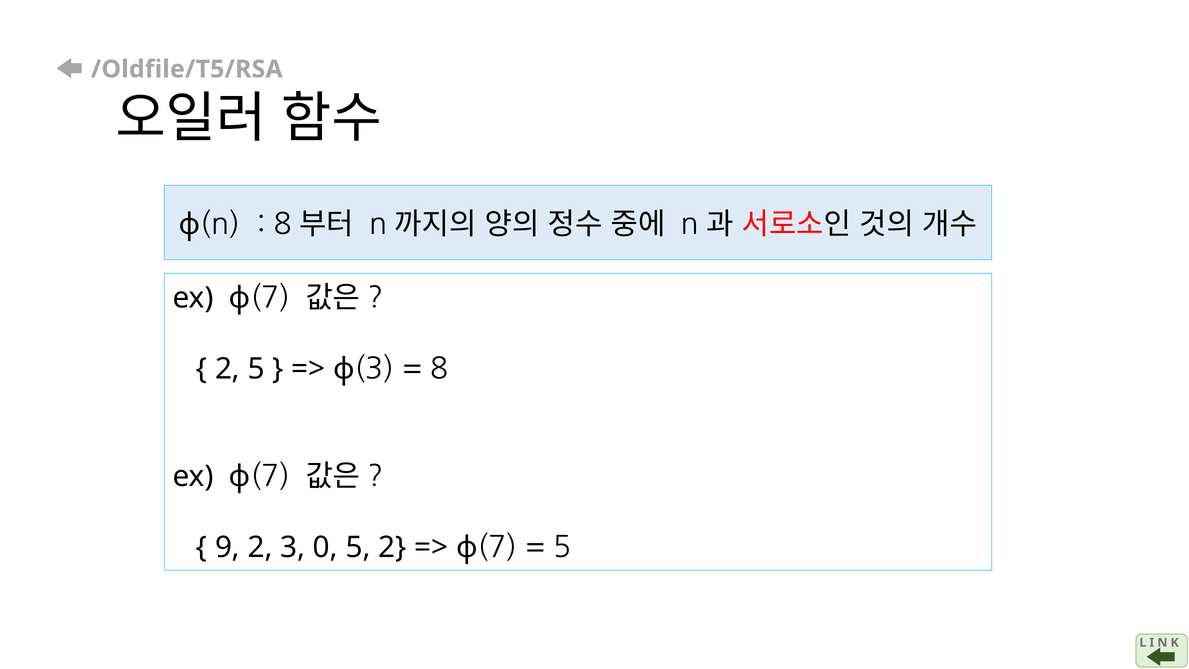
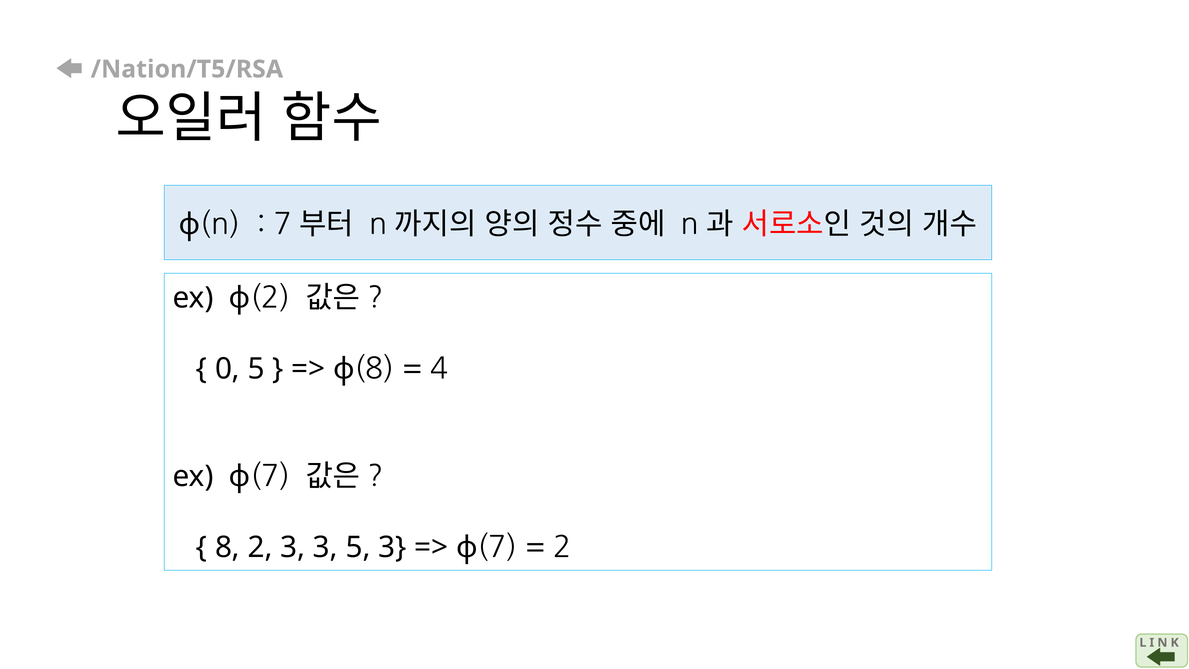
/Oldfile/T5/RSA: /Oldfile/T5/RSA -> /Nation/T5/RSA
8 at (283, 224): 8 -> 7
7 at (270, 298): 7 -> 2
2 at (227, 369): 2 -> 0
3 at (374, 369): 3 -> 8
8 at (439, 369): 8 -> 4
9 at (227, 547): 9 -> 8
3 0: 0 -> 3
5 2: 2 -> 3
5 at (562, 547): 5 -> 2
